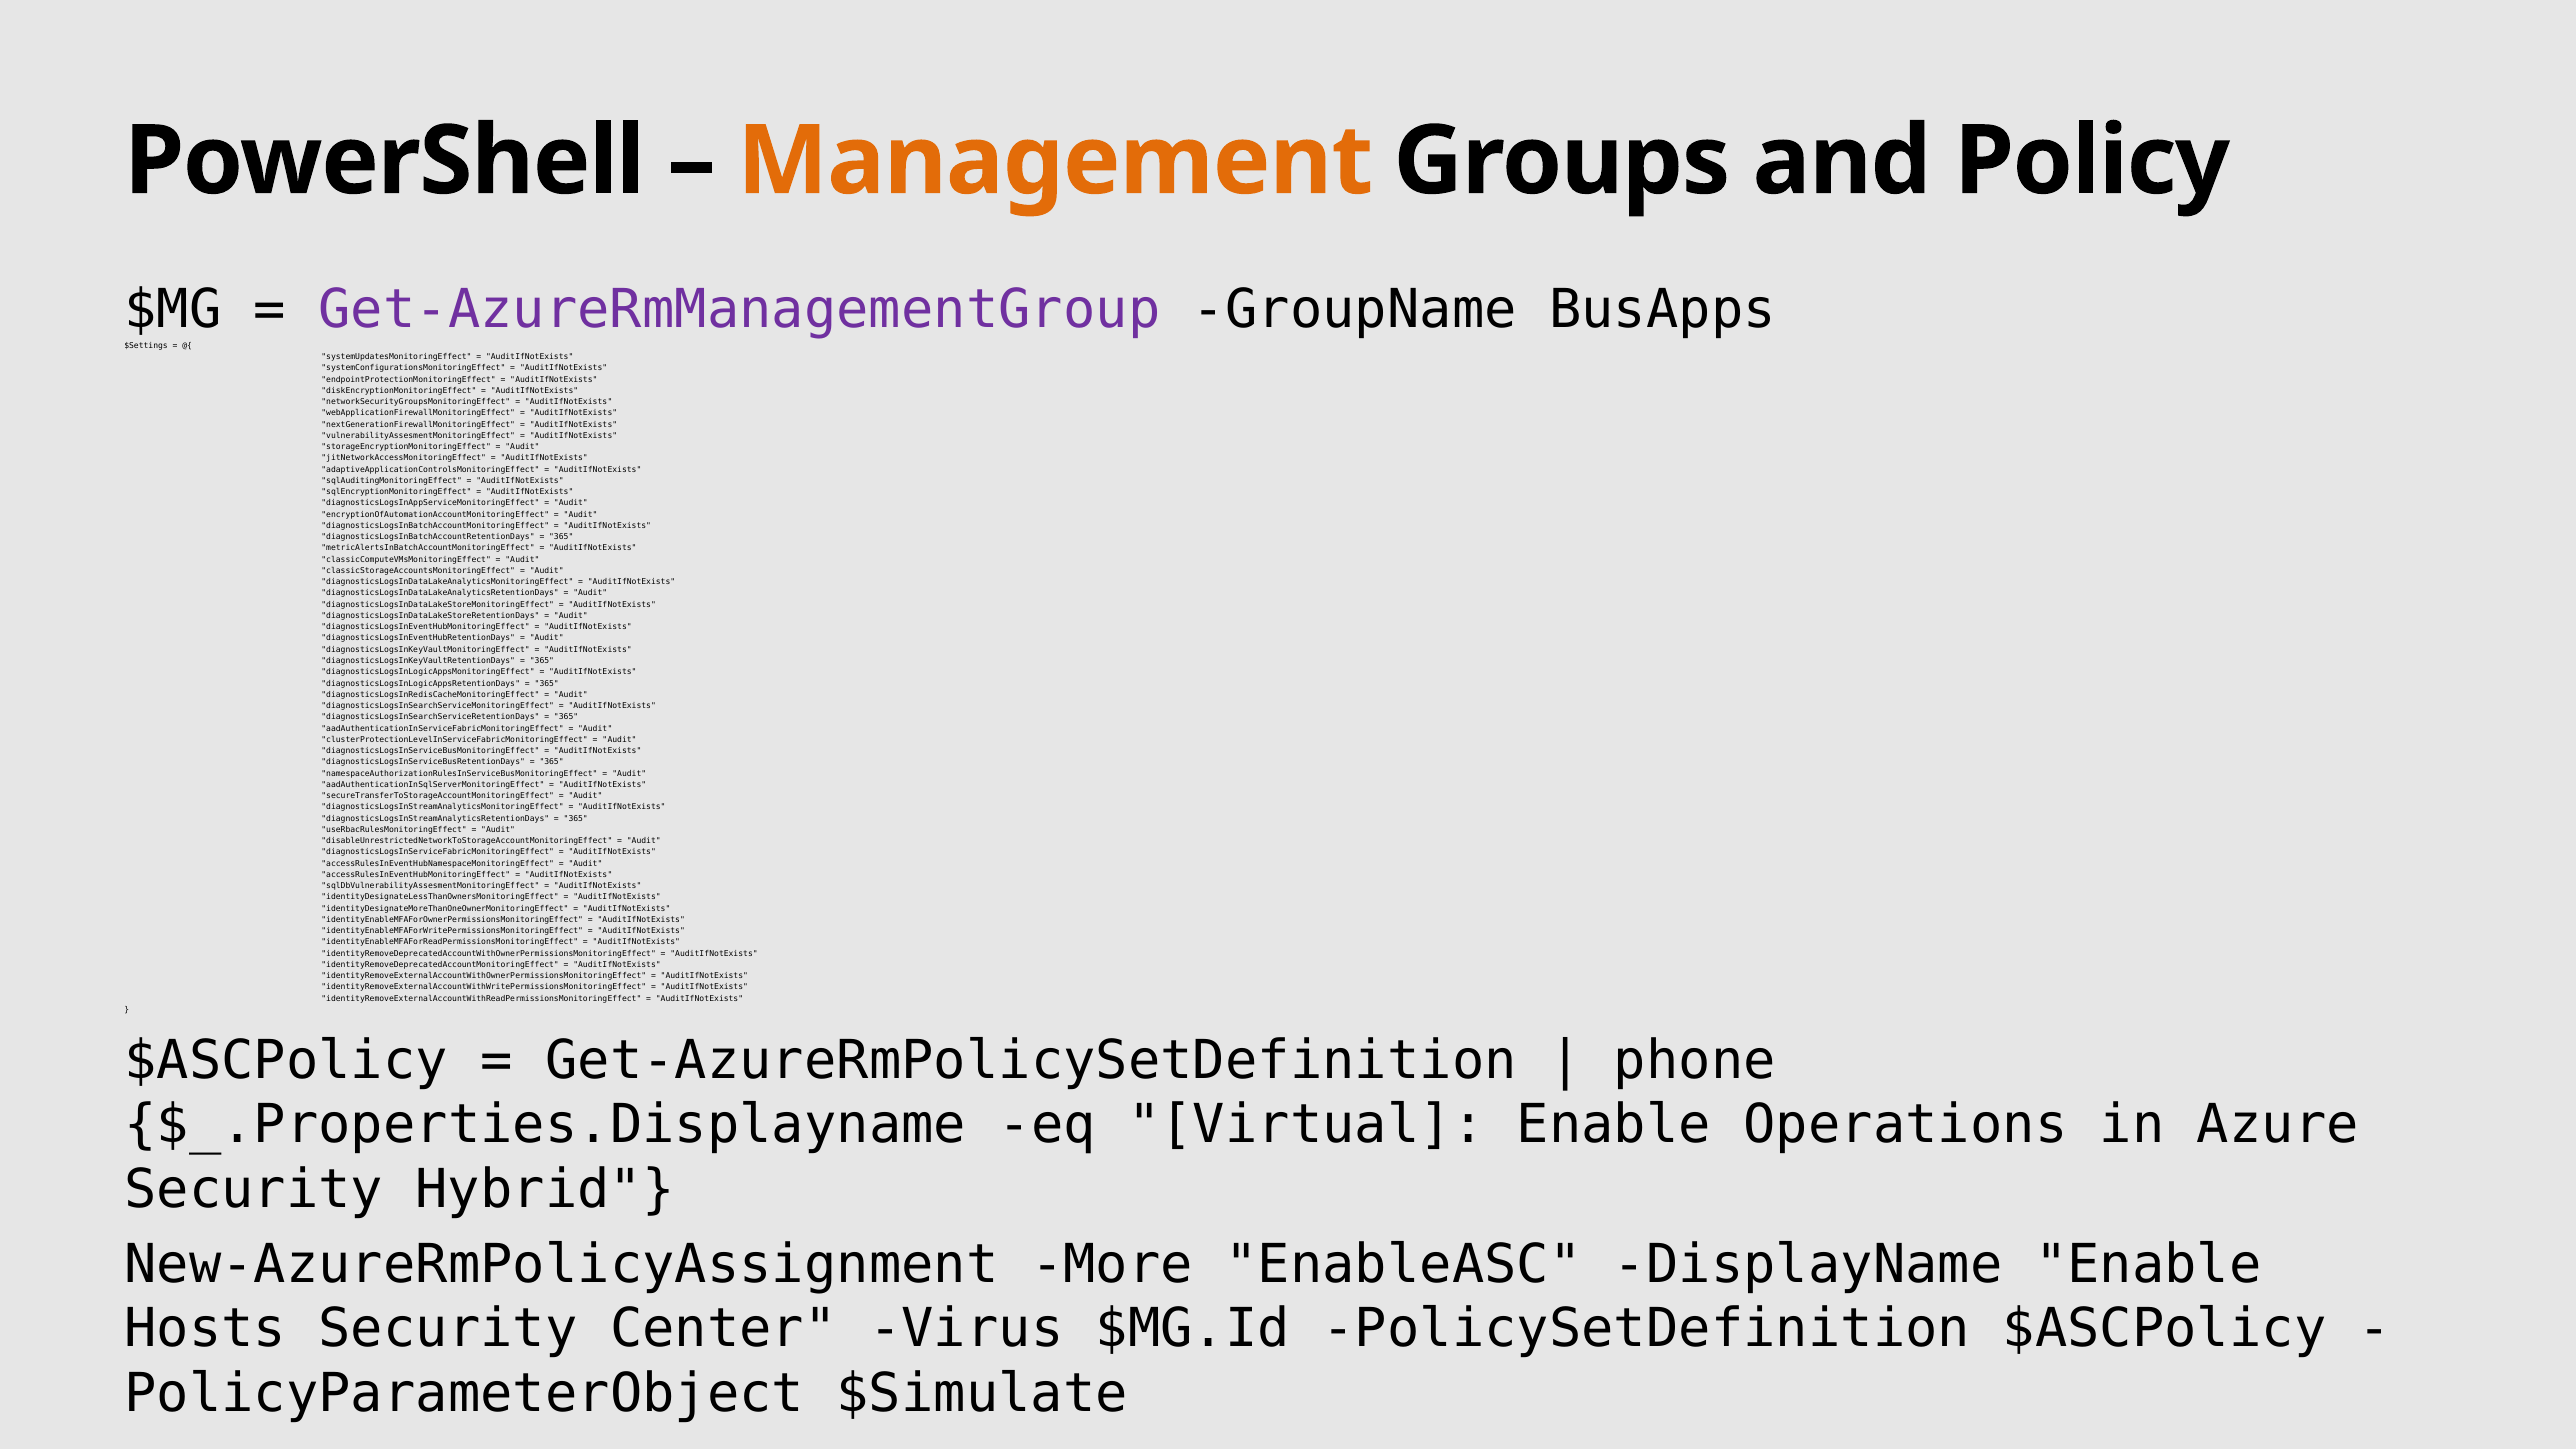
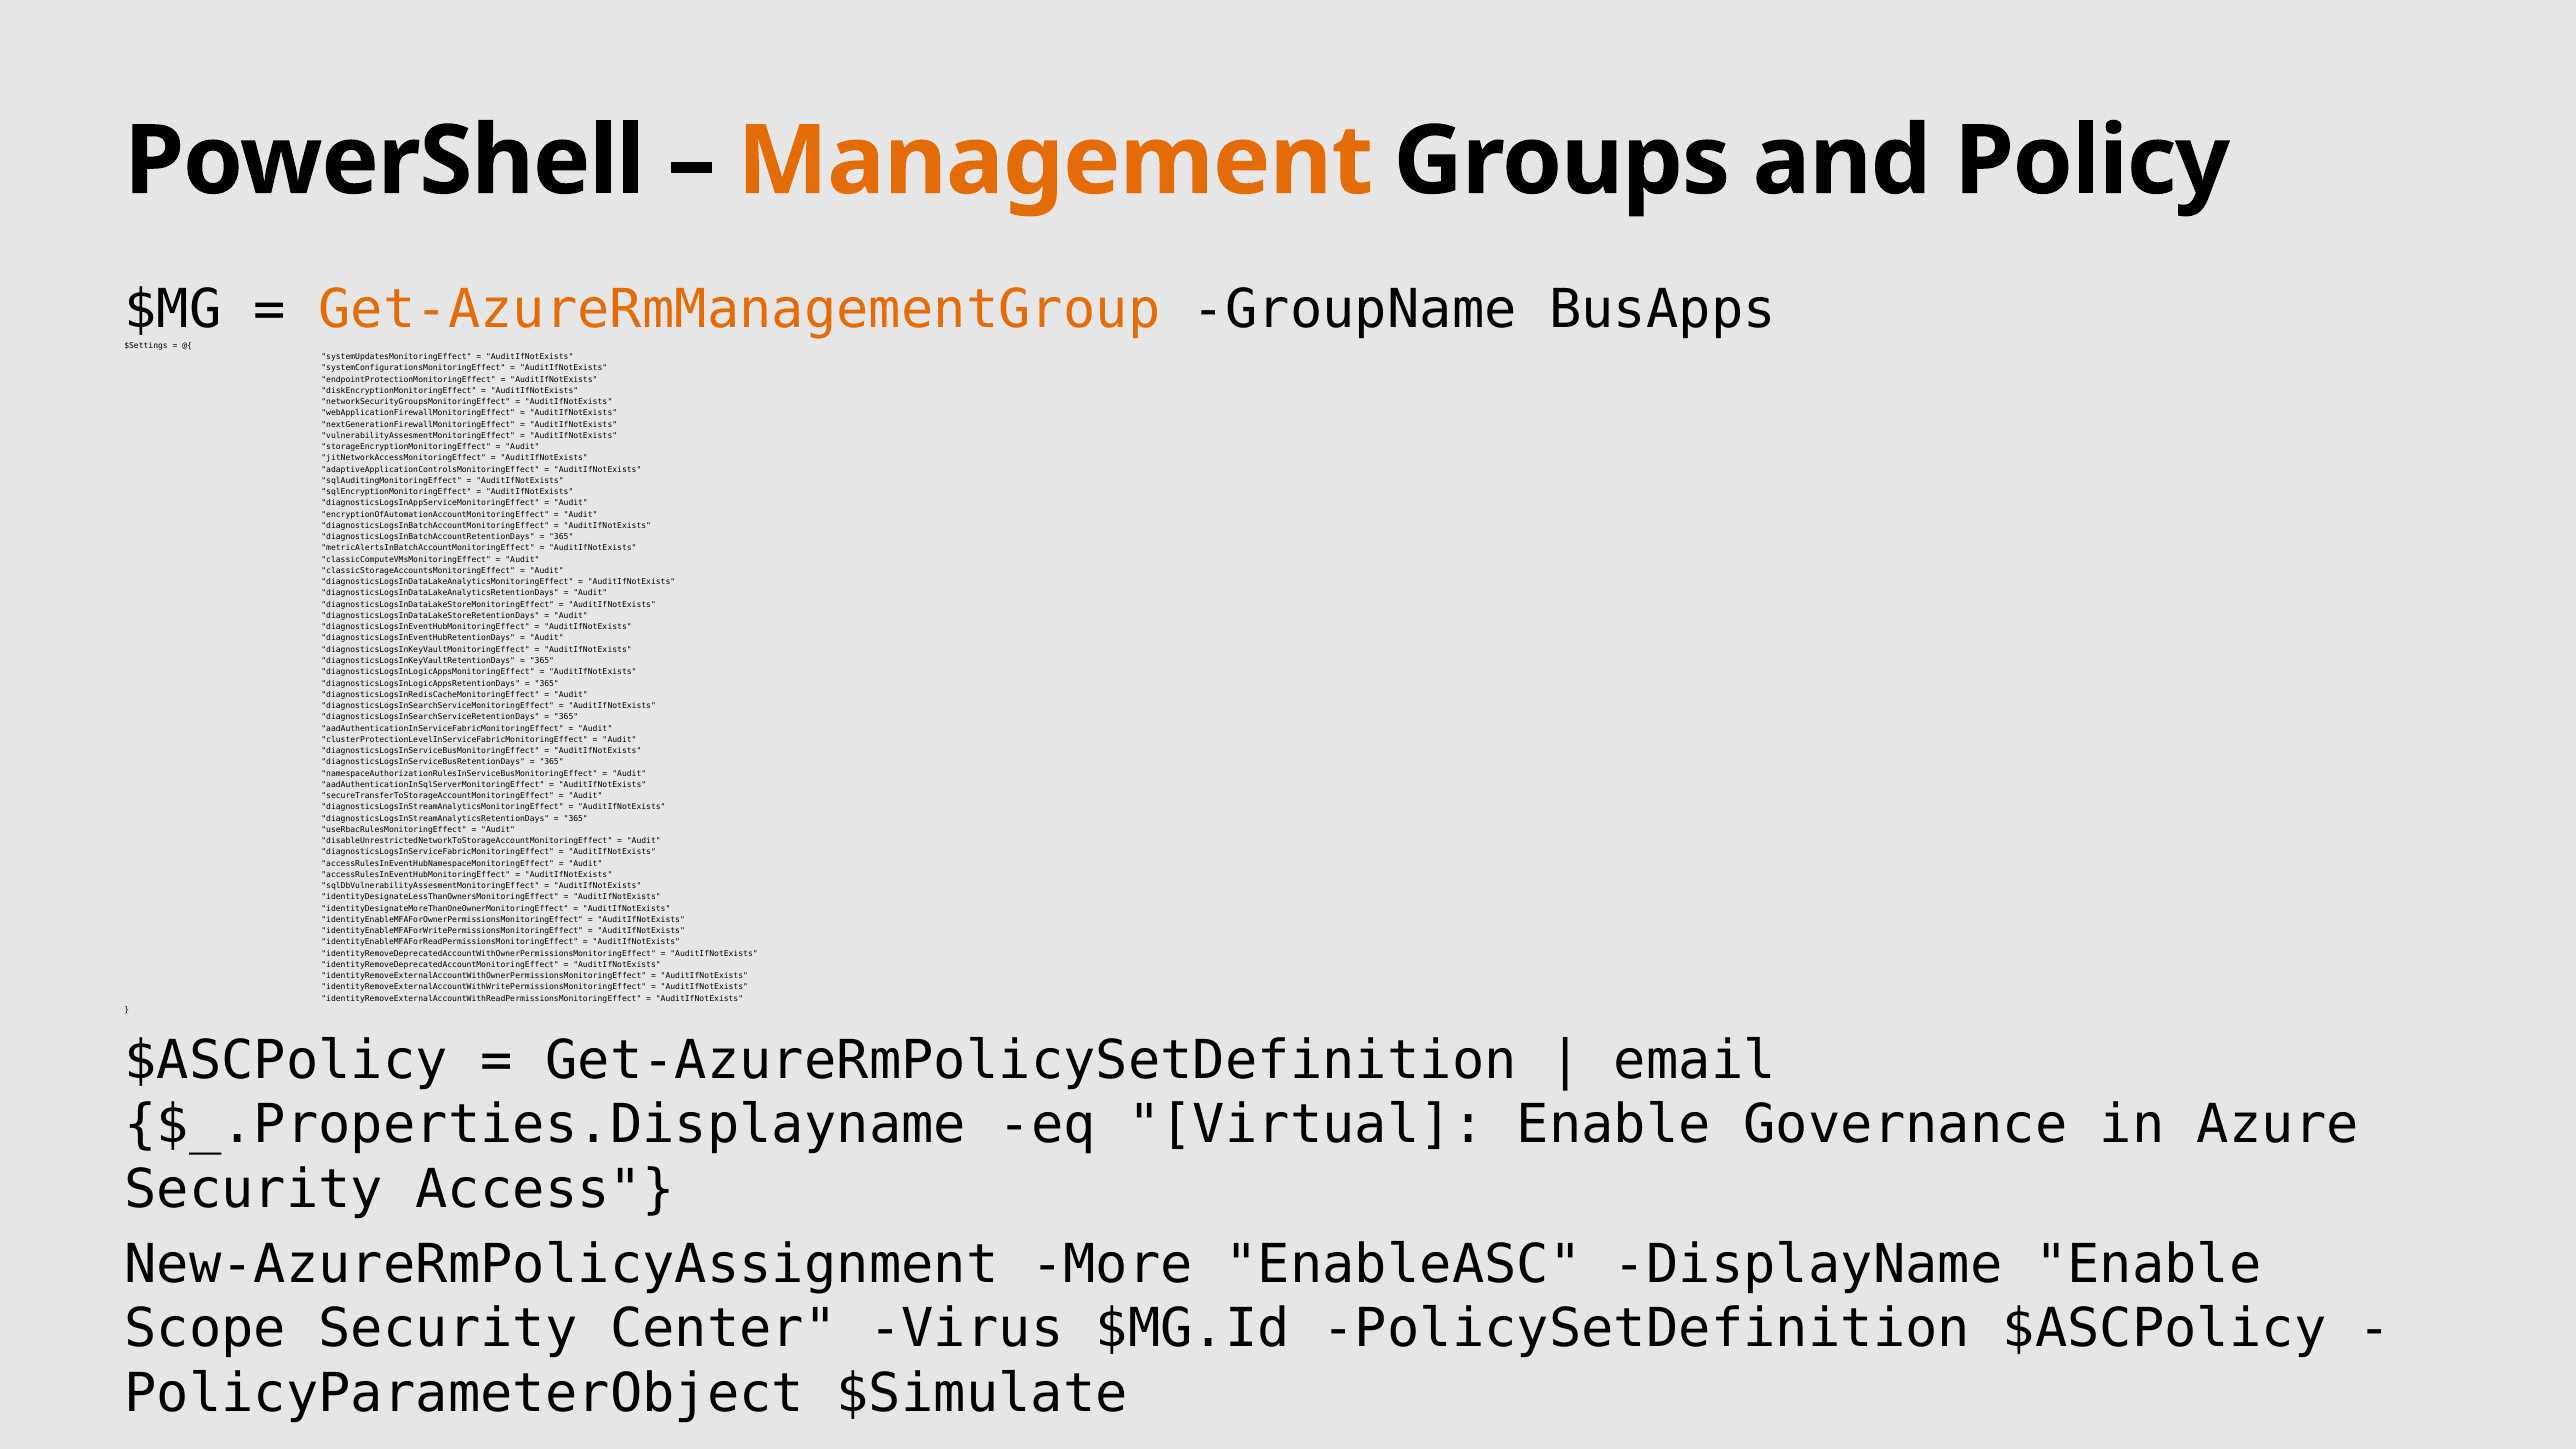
Get-AzureRmManagementGroup colour: purple -> orange
phone: phone -> email
Operations: Operations -> Governance
Hybrid: Hybrid -> Access
Hosts: Hosts -> Scope
